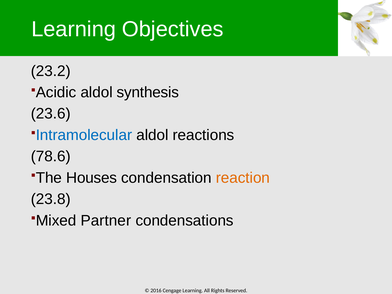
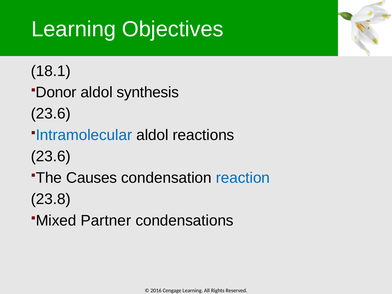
23.2: 23.2 -> 18.1
Acidic: Acidic -> Donor
78.6 at (51, 156): 78.6 -> 23.6
Houses: Houses -> Causes
reaction colour: orange -> blue
